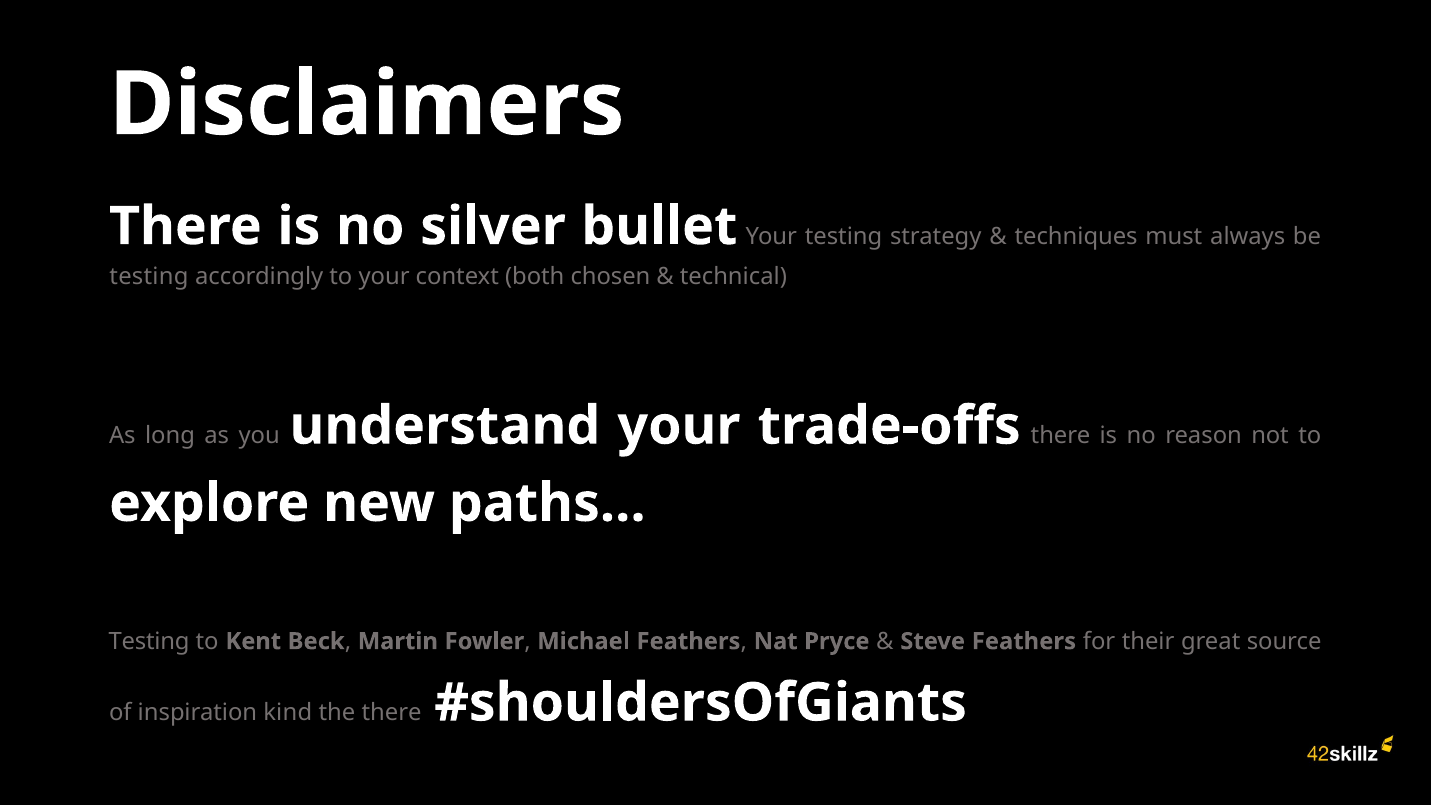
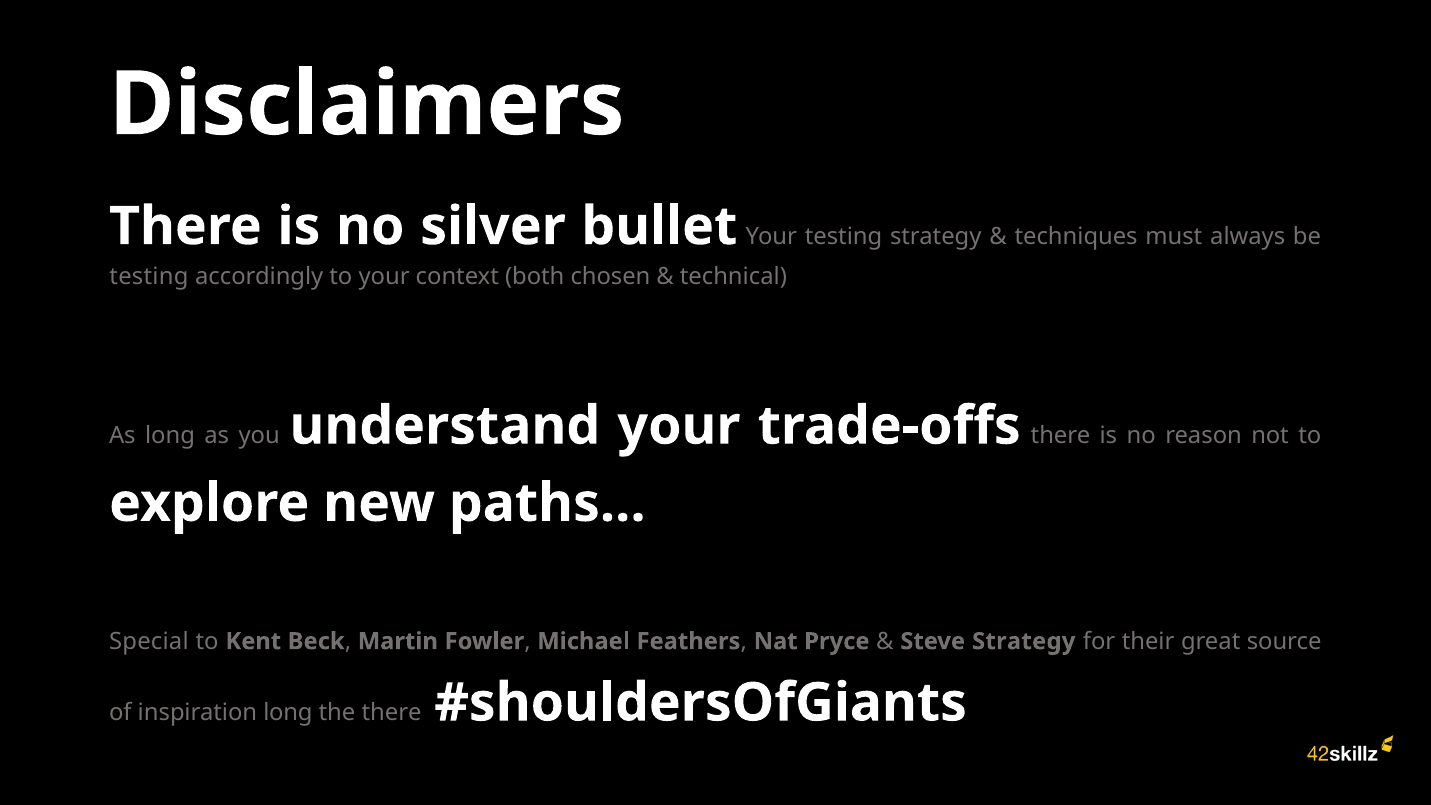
Testing at (149, 641): Testing -> Special
Steve Feathers: Feathers -> Strategy
inspiration kind: kind -> long
